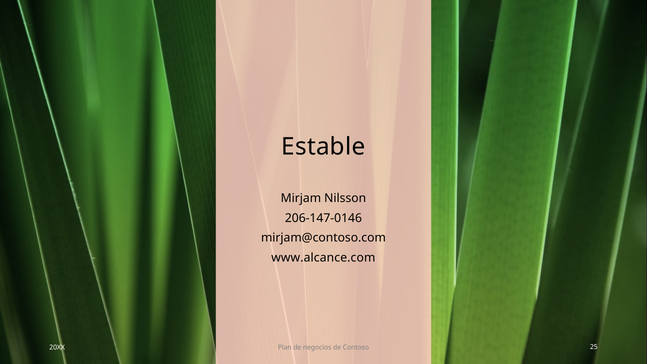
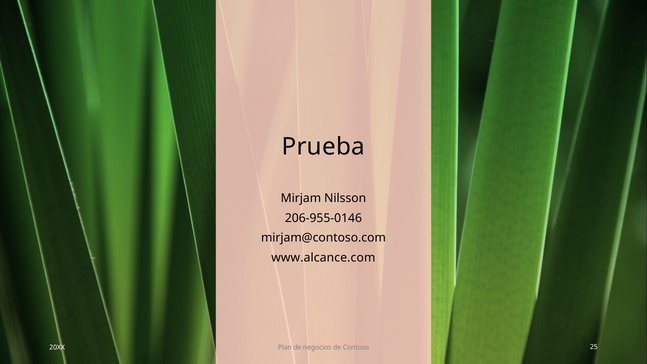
Estable: Estable -> Prueba
206-147-0146: 206-147-0146 -> 206-955-0146
